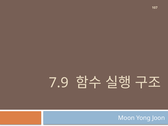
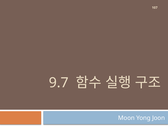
7.9: 7.9 -> 9.7
